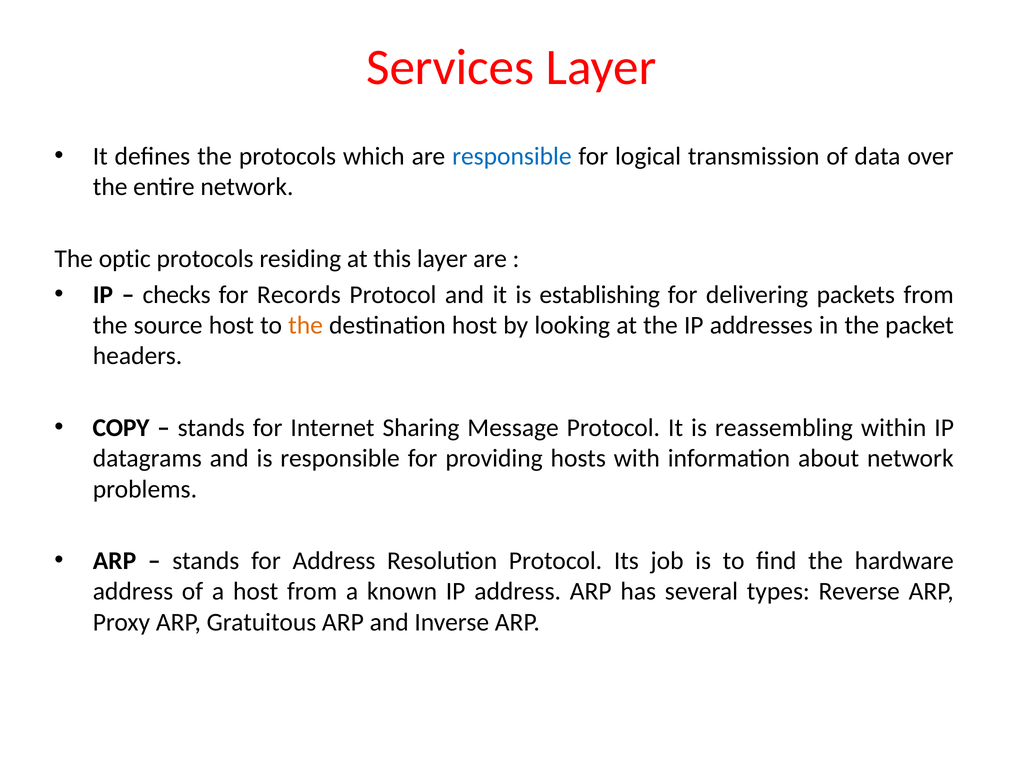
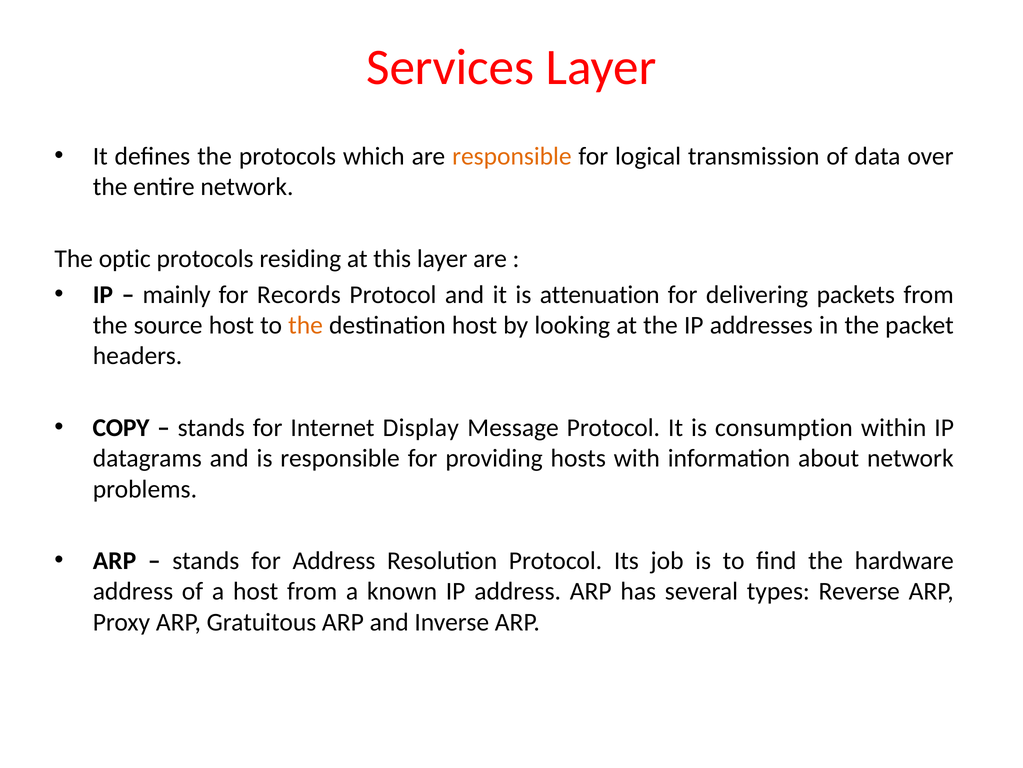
responsible at (512, 156) colour: blue -> orange
checks: checks -> mainly
establishing: establishing -> attenuation
Sharing: Sharing -> Display
reassembling: reassembling -> consumption
